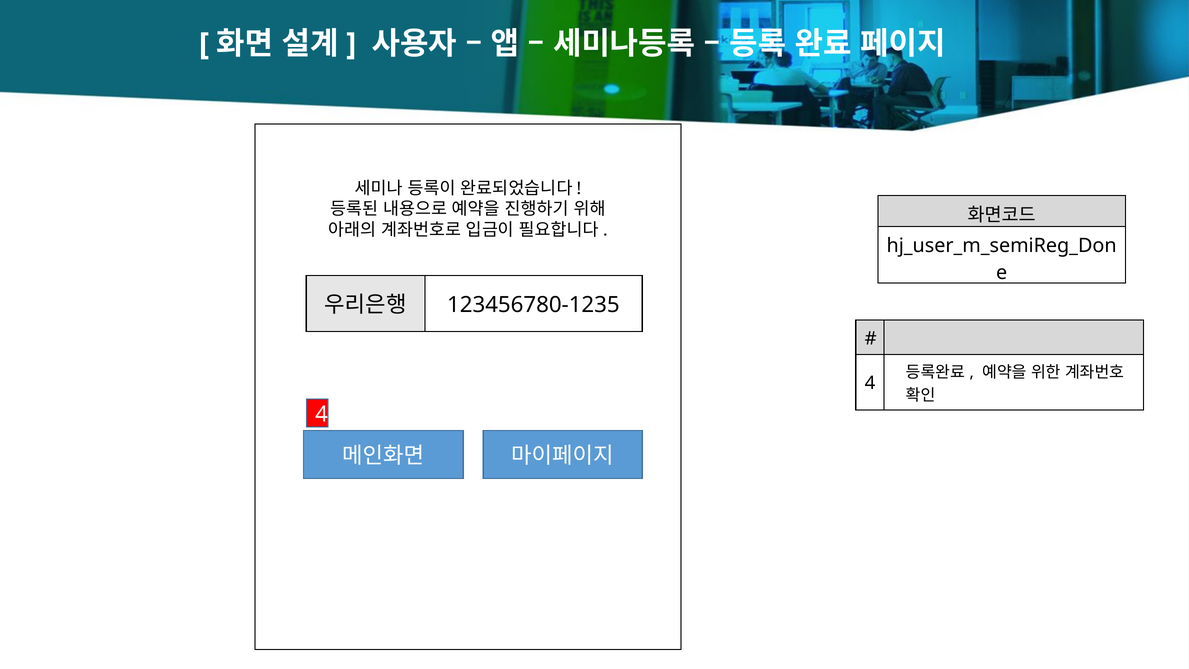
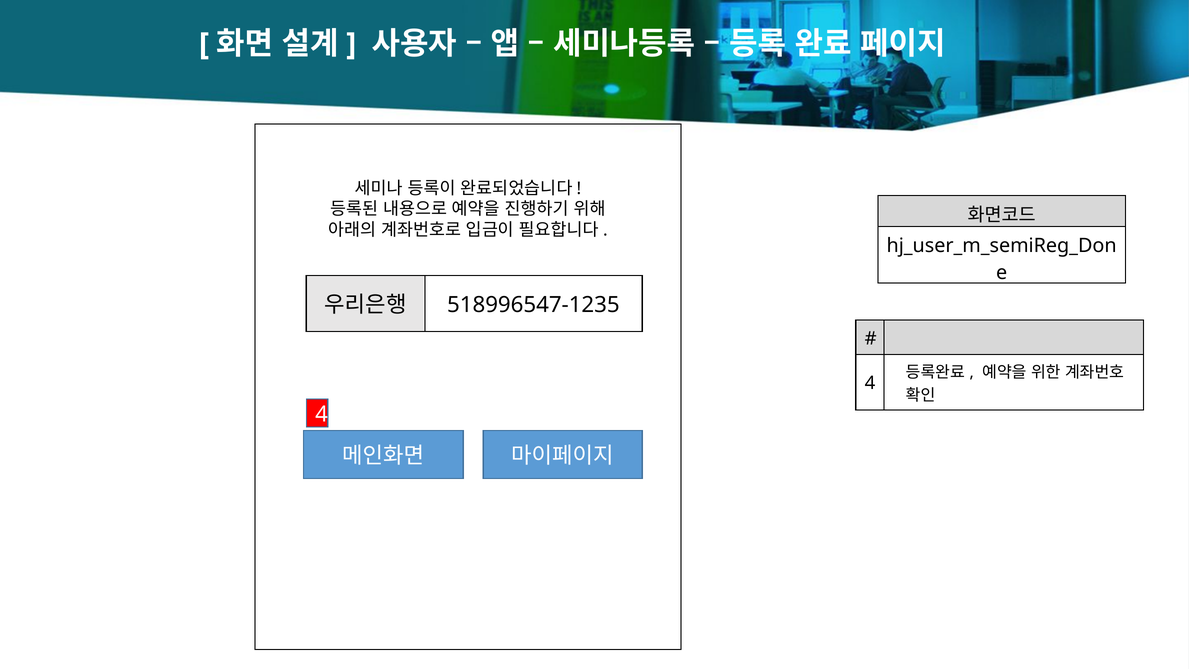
123456780-1235: 123456780-1235 -> 518996547-1235
